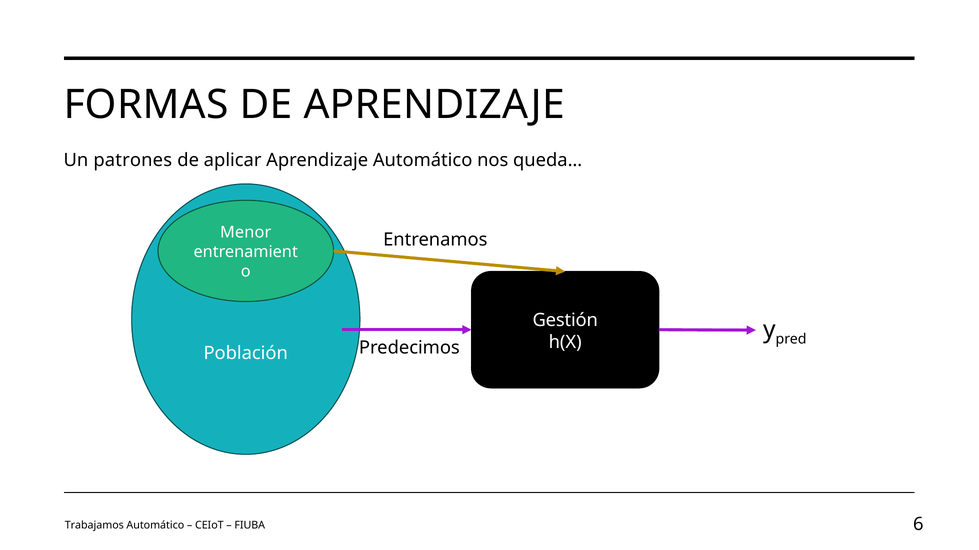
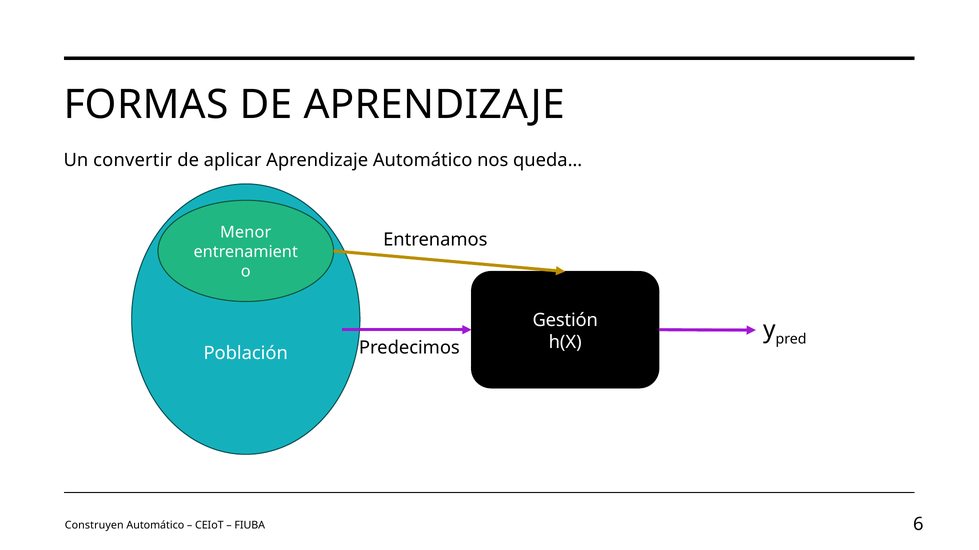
patrones: patrones -> convertir
Trabajamos: Trabajamos -> Construyen
